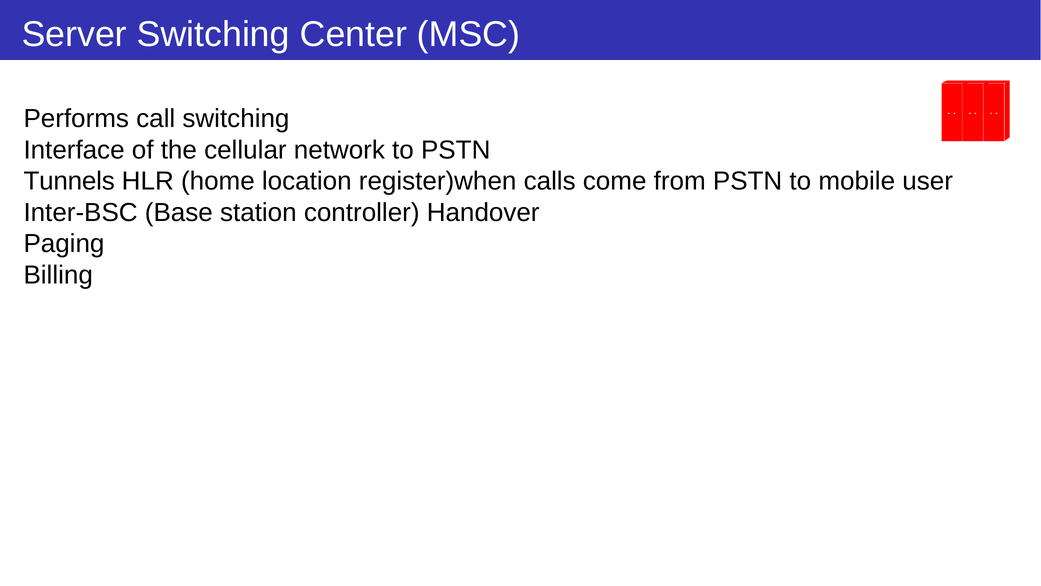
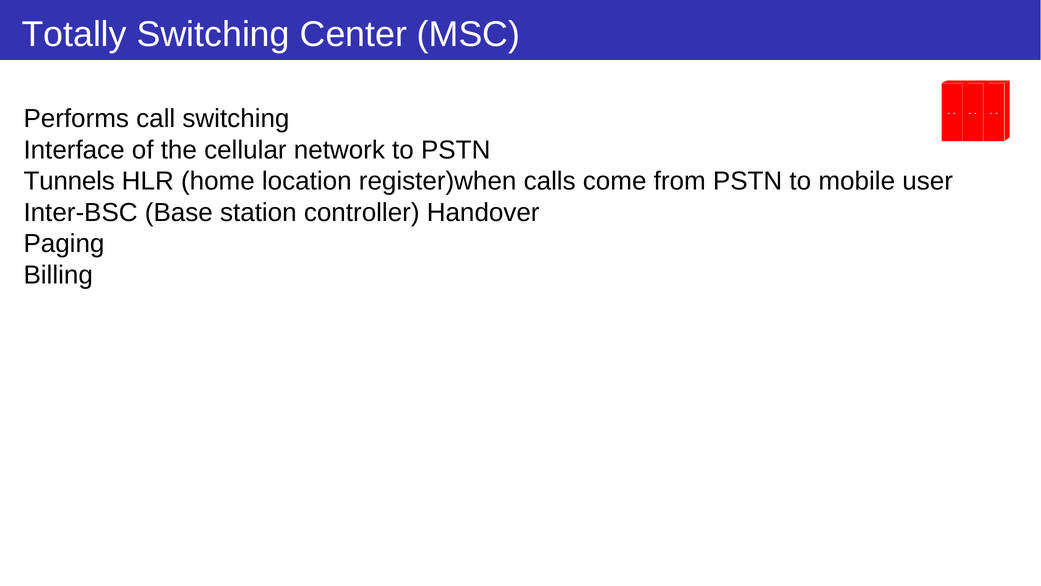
Server: Server -> Totally
